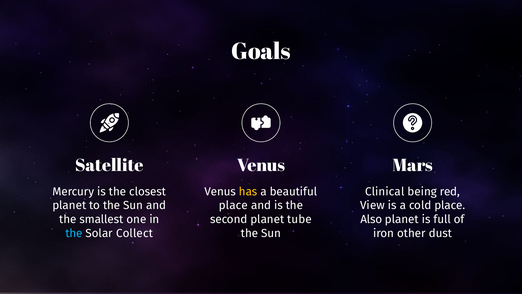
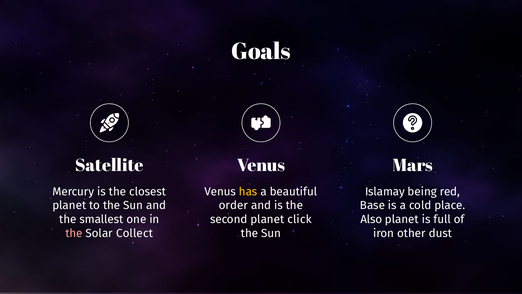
Clinical: Clinical -> Islamay
place at (233, 205): place -> order
View: View -> Base
tube: tube -> click
the at (74, 233) colour: light blue -> pink
